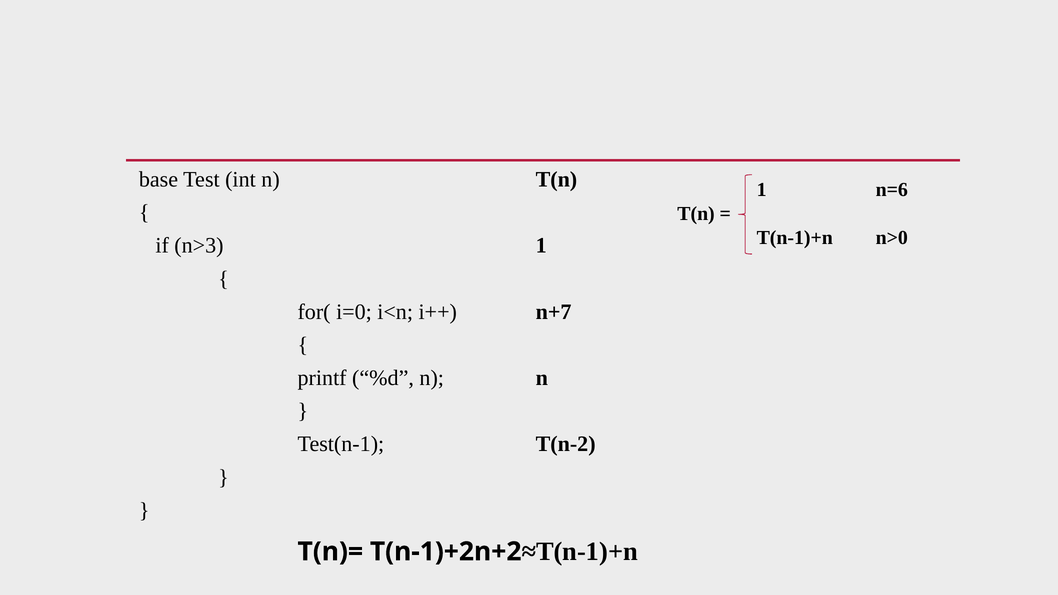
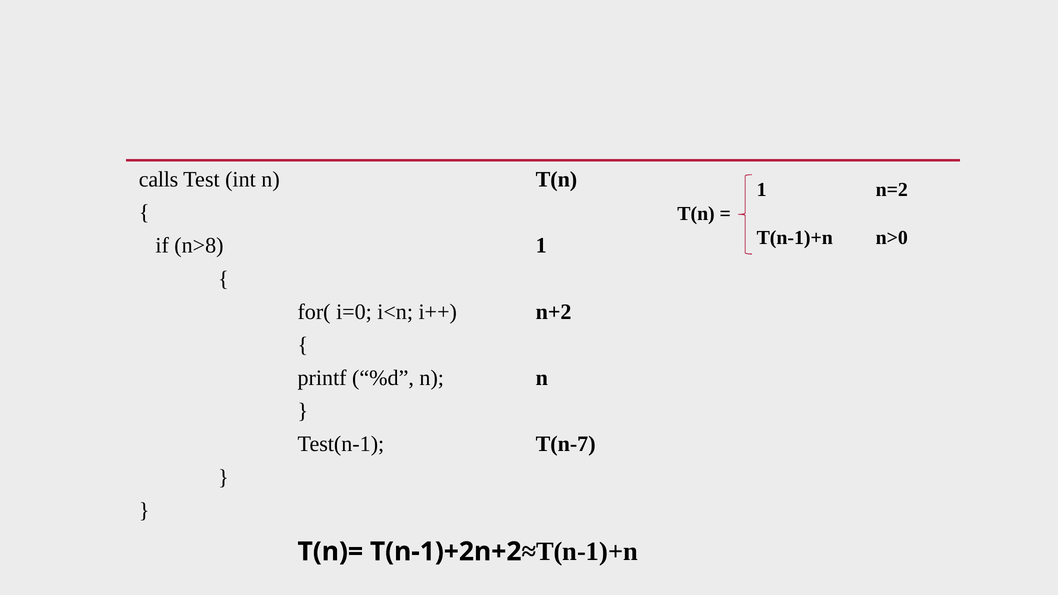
base: base -> calls
n=6: n=6 -> n=2
n>3: n>3 -> n>8
n+7: n+7 -> n+2
T(n-2: T(n-2 -> T(n-7
